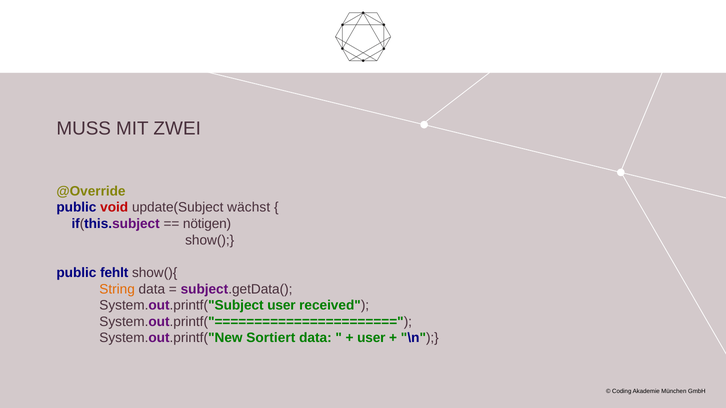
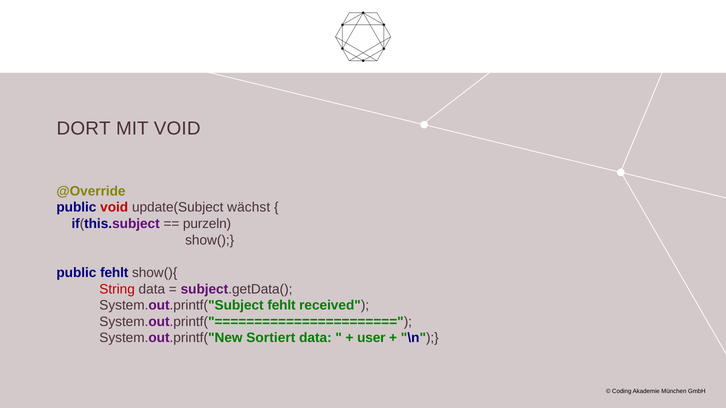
MUSS: MUSS -> DORT
MIT ZWEI: ZWEI -> VOID
nötigen: nötigen -> purzeln
String colour: orange -> red
System.out.printf("Subject user: user -> fehlt
